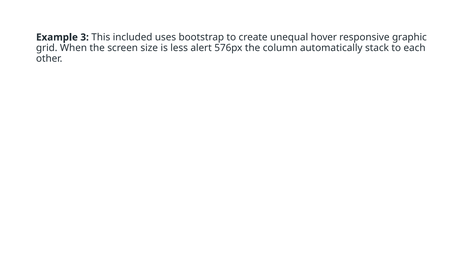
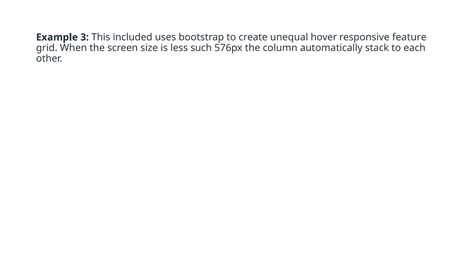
graphic: graphic -> feature
alert: alert -> such
